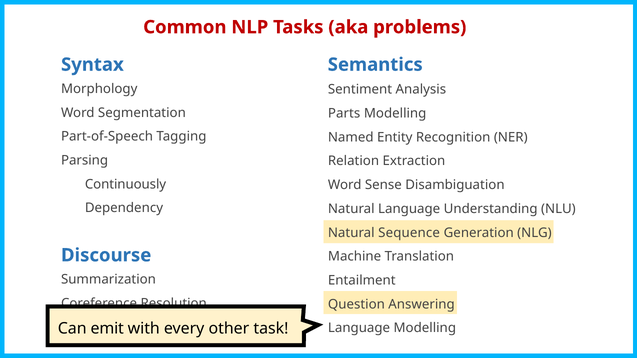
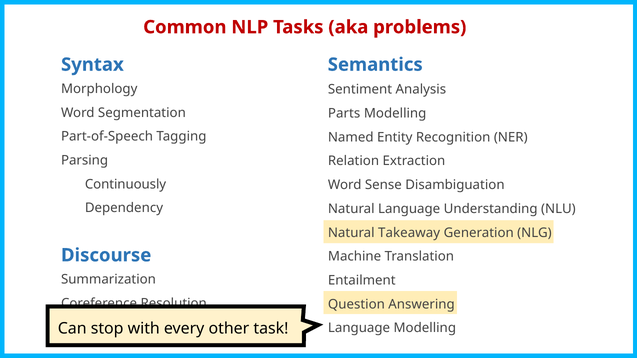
Sequence: Sequence -> Takeaway
emit: emit -> stop
